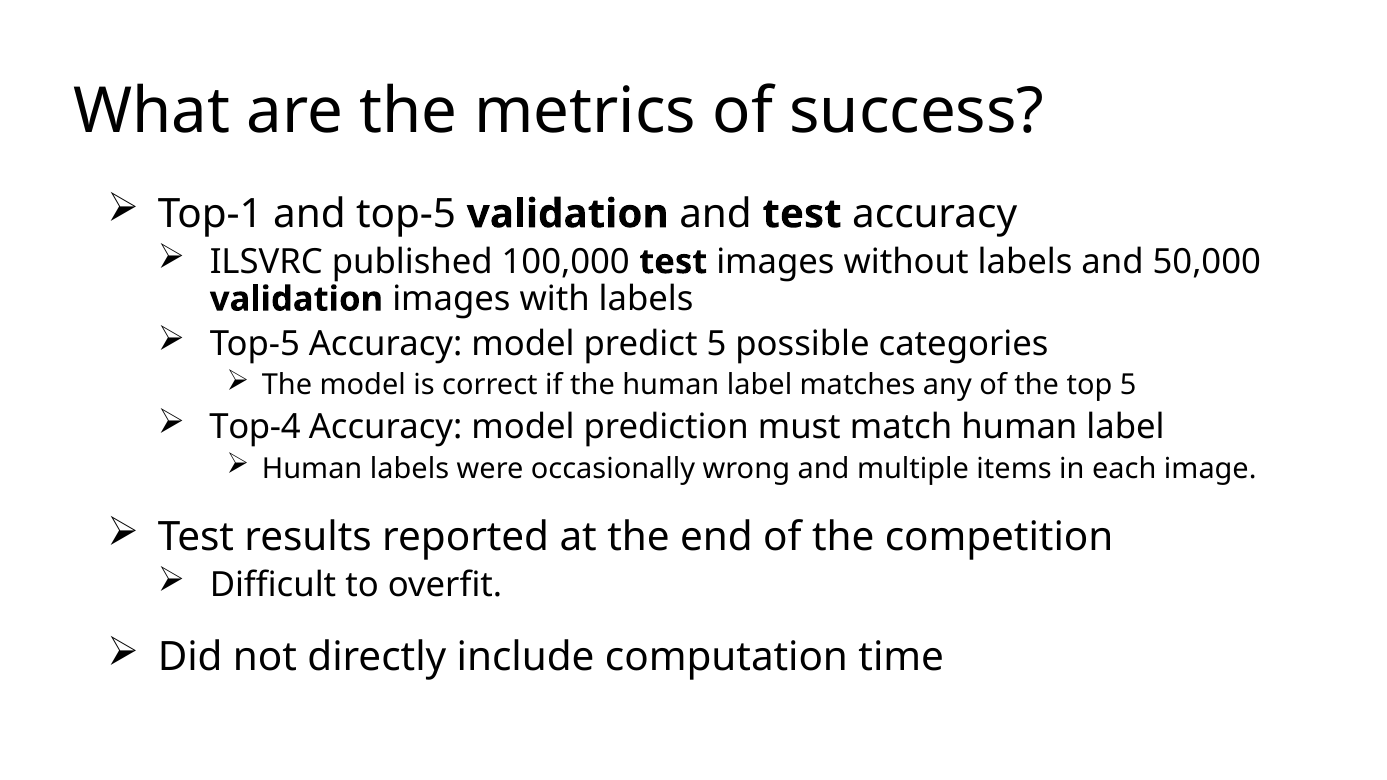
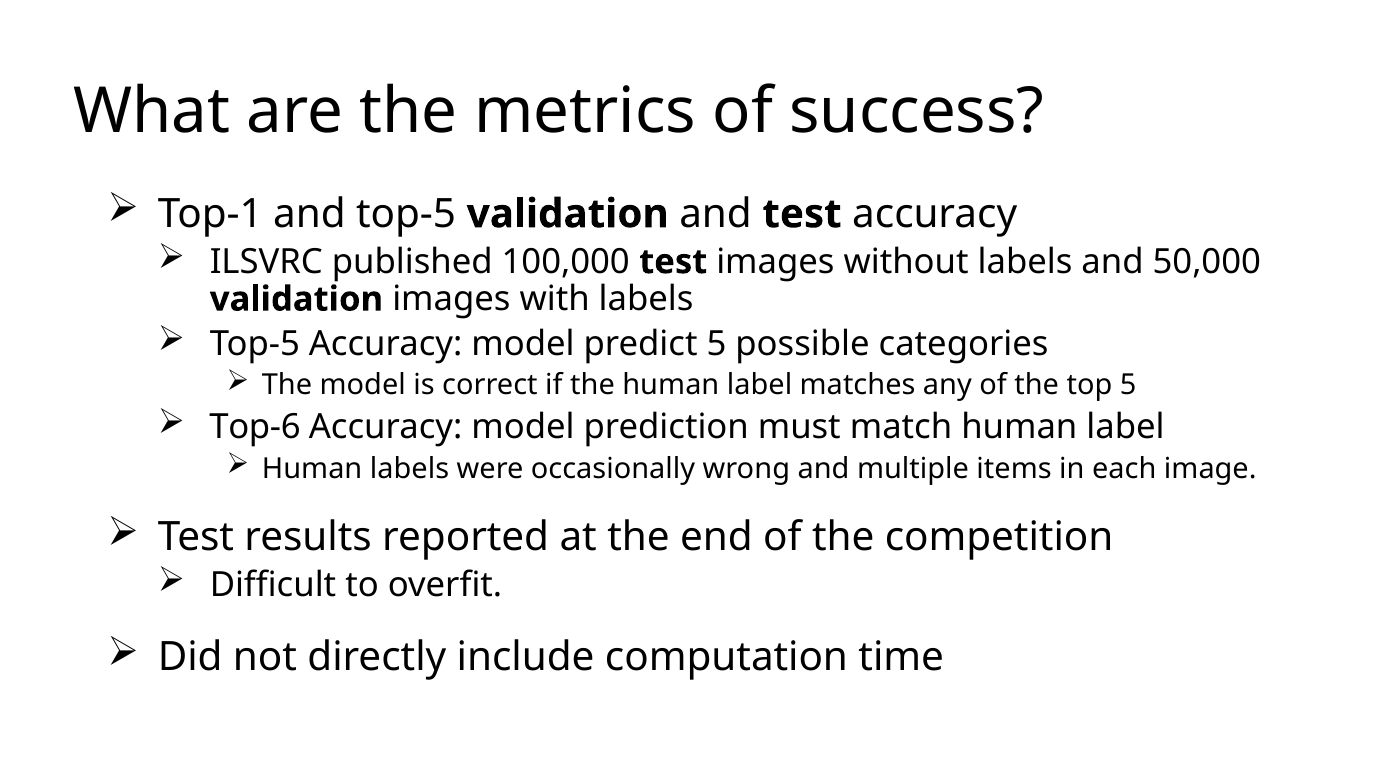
Top-4: Top-4 -> Top-6
